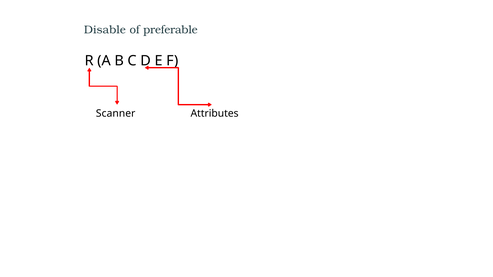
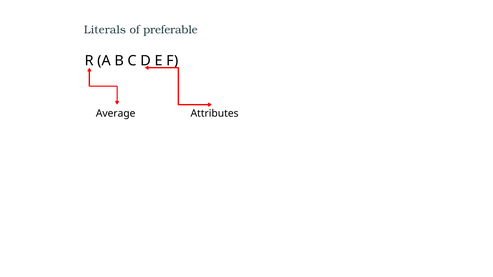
Disable: Disable -> Literals
Scanner: Scanner -> Average
